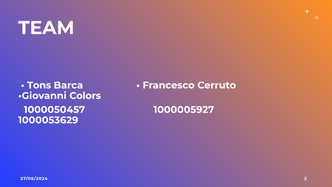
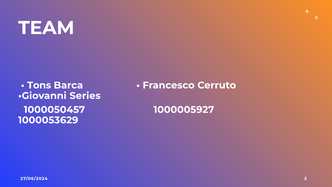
Colors: Colors -> Series
